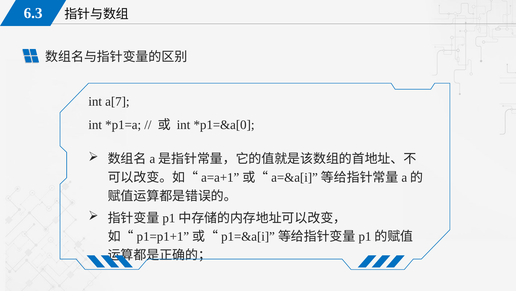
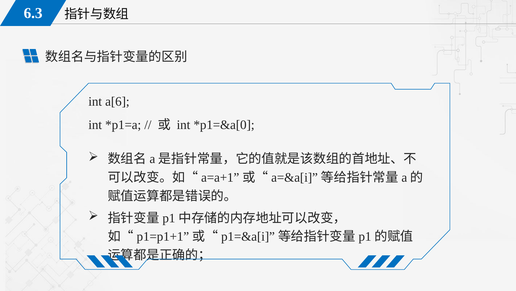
a[7: a[7 -> a[6
